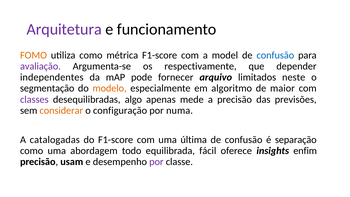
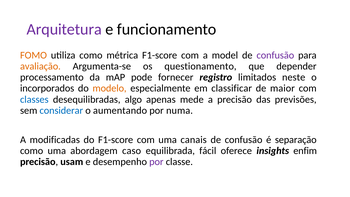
confusão at (275, 55) colour: blue -> purple
avaliação colour: purple -> orange
respectivamente: respectivamente -> questionamento
independentes: independentes -> processamento
arquivo: arquivo -> registro
segmentação: segmentação -> incorporados
algoritmo: algoritmo -> classificar
classes colour: purple -> blue
considerar colour: orange -> blue
configuração: configuração -> aumentando
catalogadas: catalogadas -> modificadas
última: última -> canais
todo: todo -> caso
